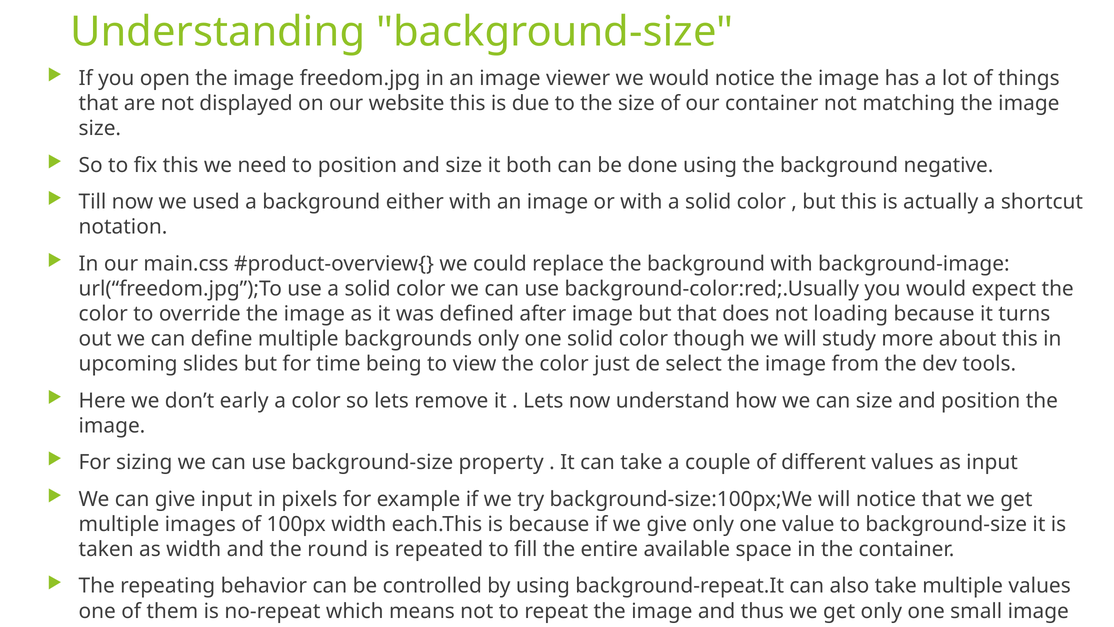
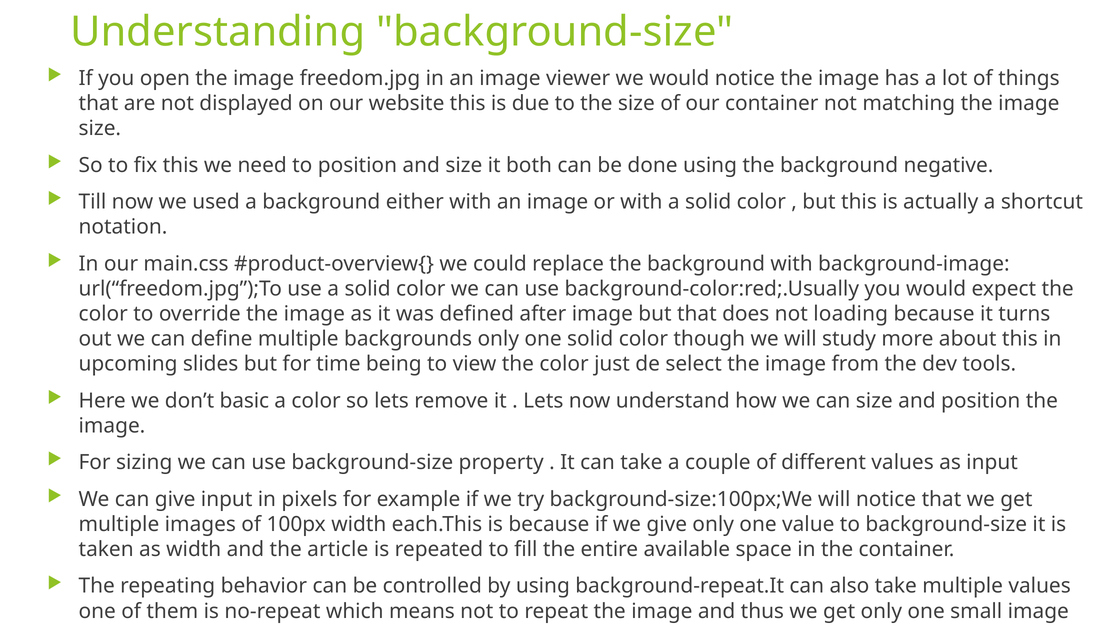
early: early -> basic
round: round -> article
